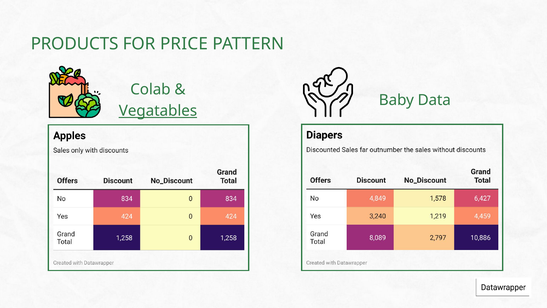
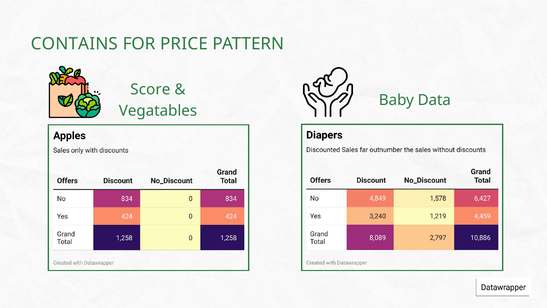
PRODUCTS: PRODUCTS -> CONTAINS
Colab: Colab -> Score
Vegatables underline: present -> none
